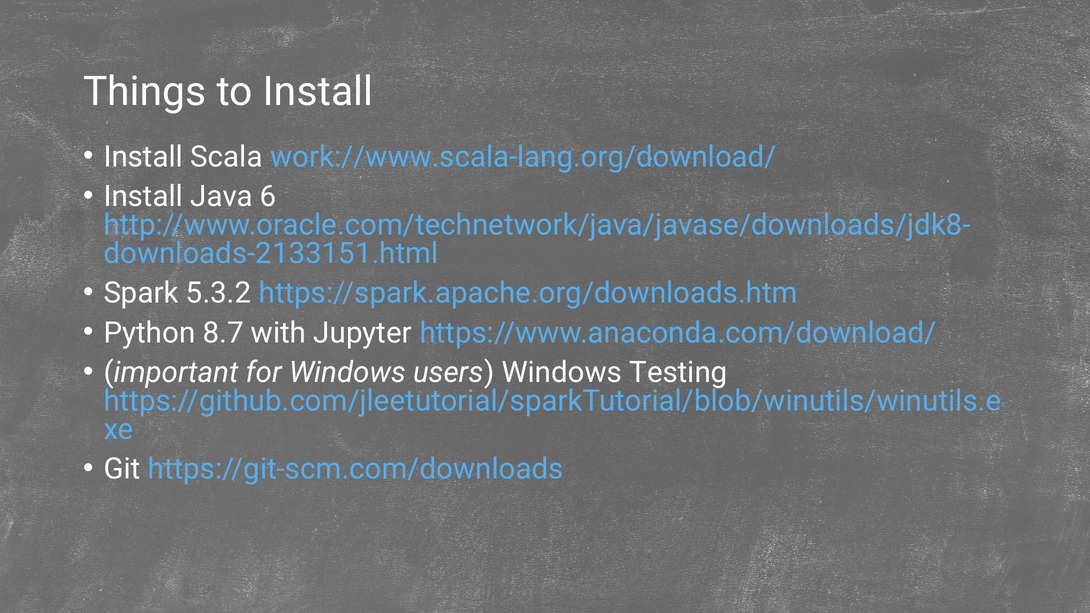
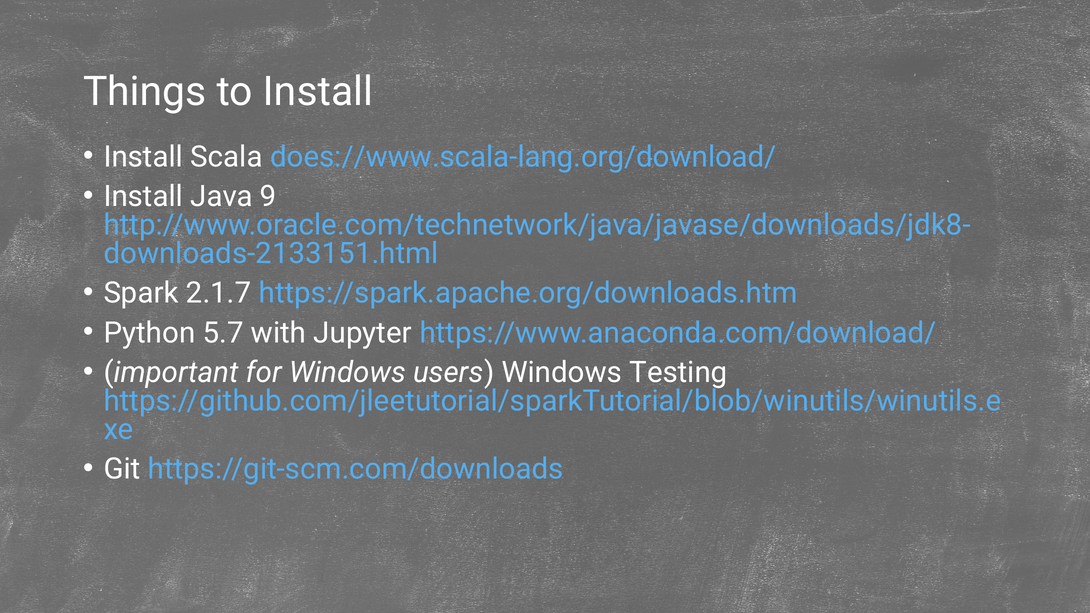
work://www.scala-lang.org/download/: work://www.scala-lang.org/download/ -> does://www.scala-lang.org/download/
6: 6 -> 9
5.3.2: 5.3.2 -> 2.1.7
8.7: 8.7 -> 5.7
